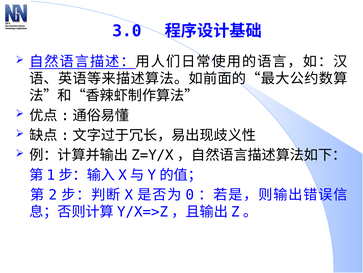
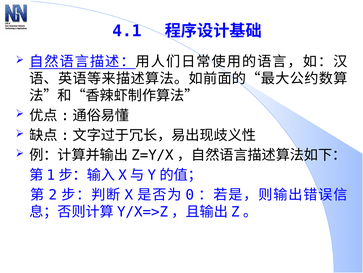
3.0: 3.0 -> 4.1
